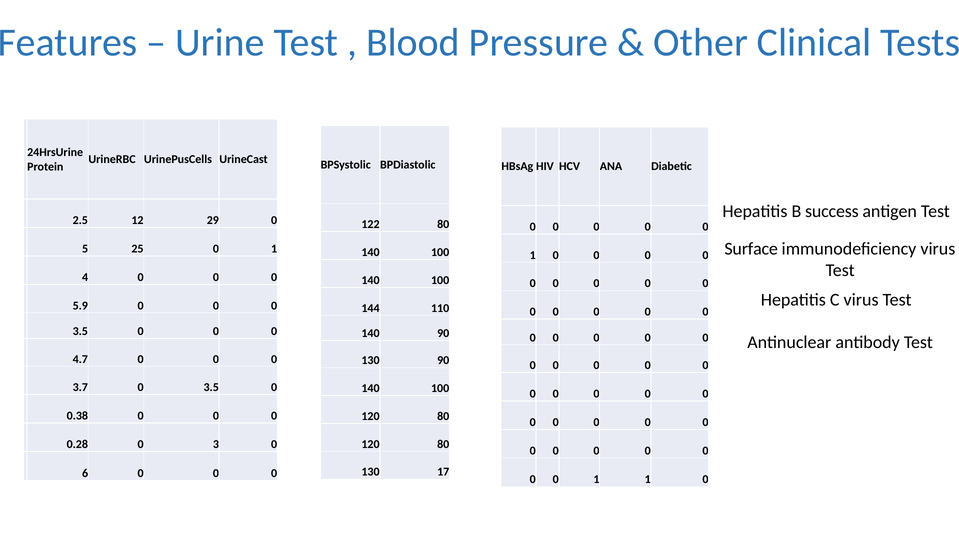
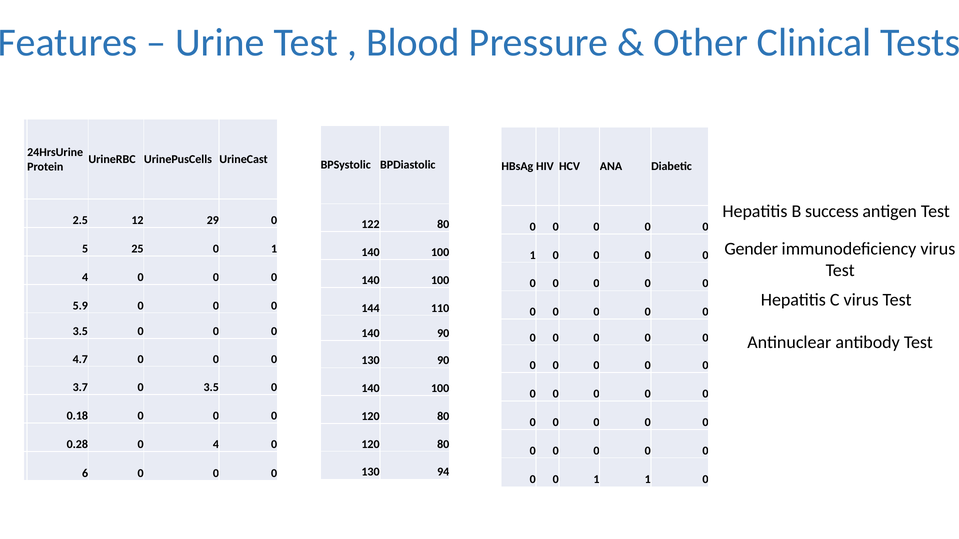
Surface: Surface -> Gender
0.38: 0.38 -> 0.18
0 3: 3 -> 4
17: 17 -> 94
